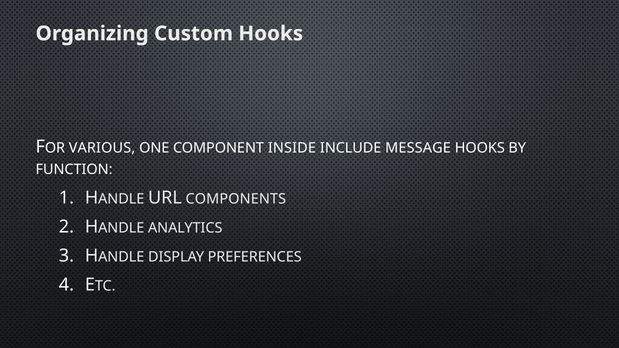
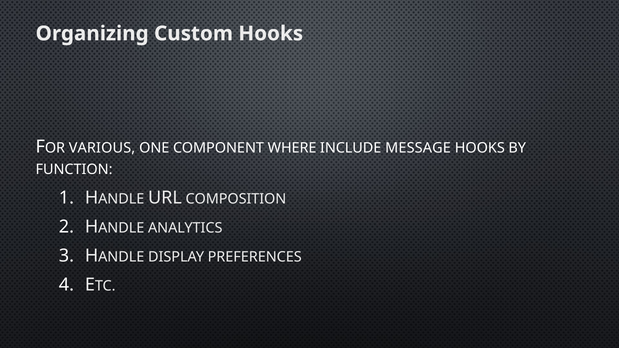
INSIDE: INSIDE -> WHERE
COMPONENTS: COMPONENTS -> COMPOSITION
